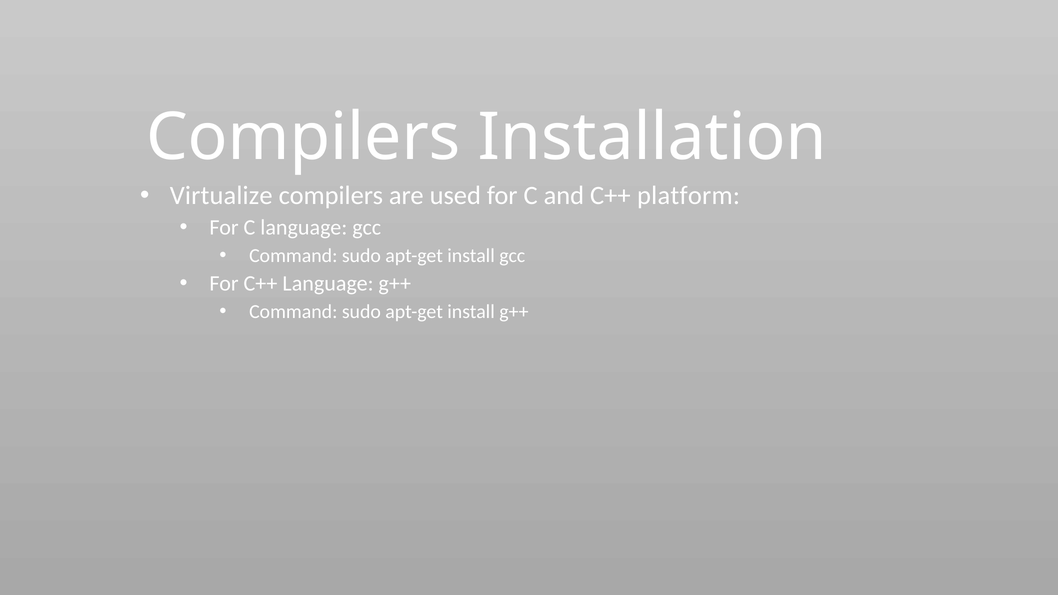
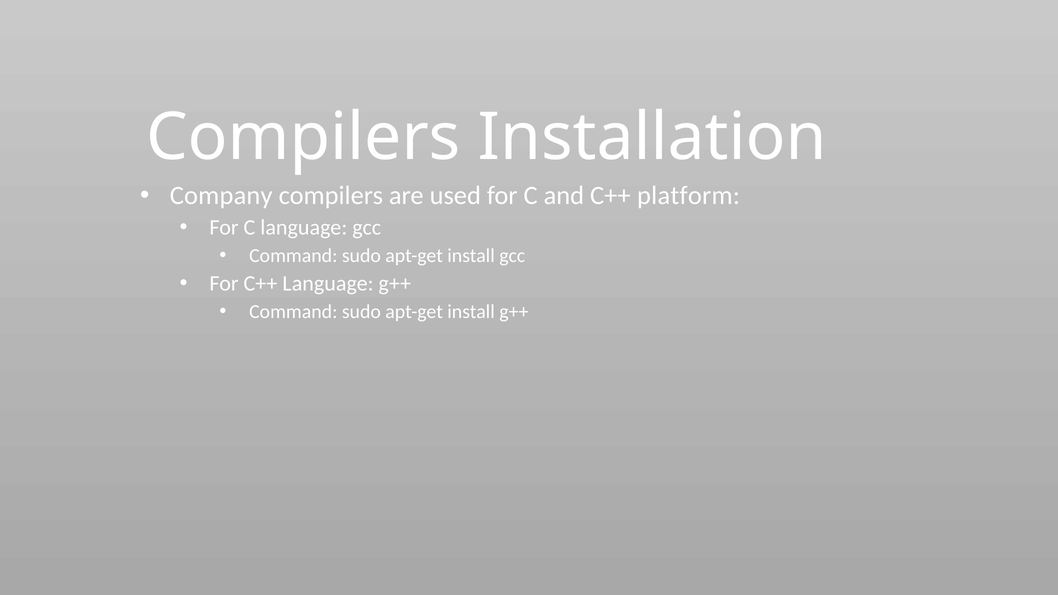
Virtualize: Virtualize -> Company
